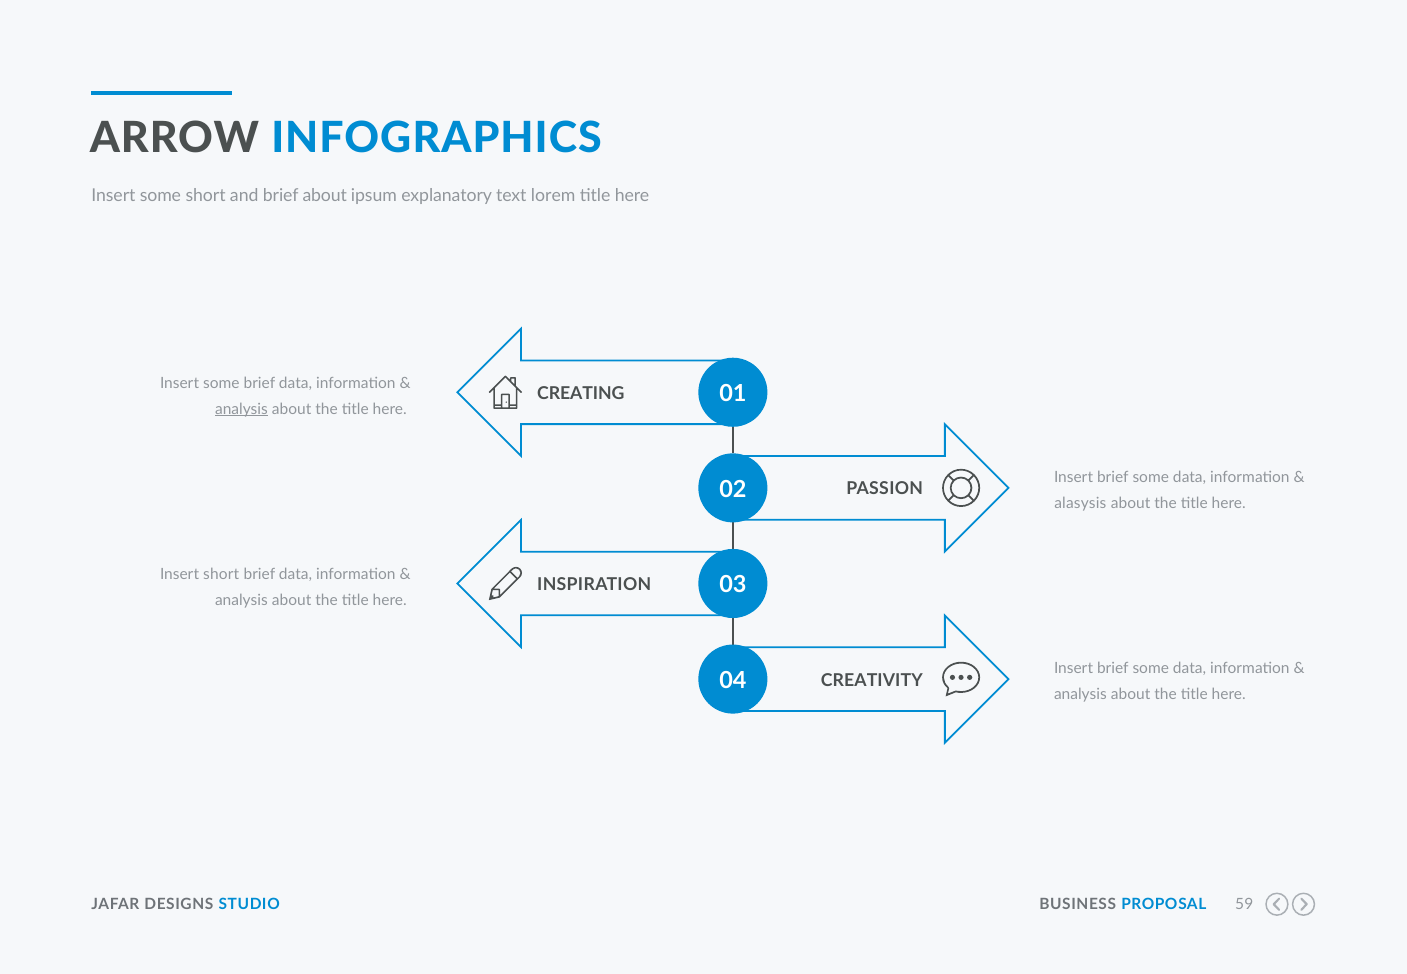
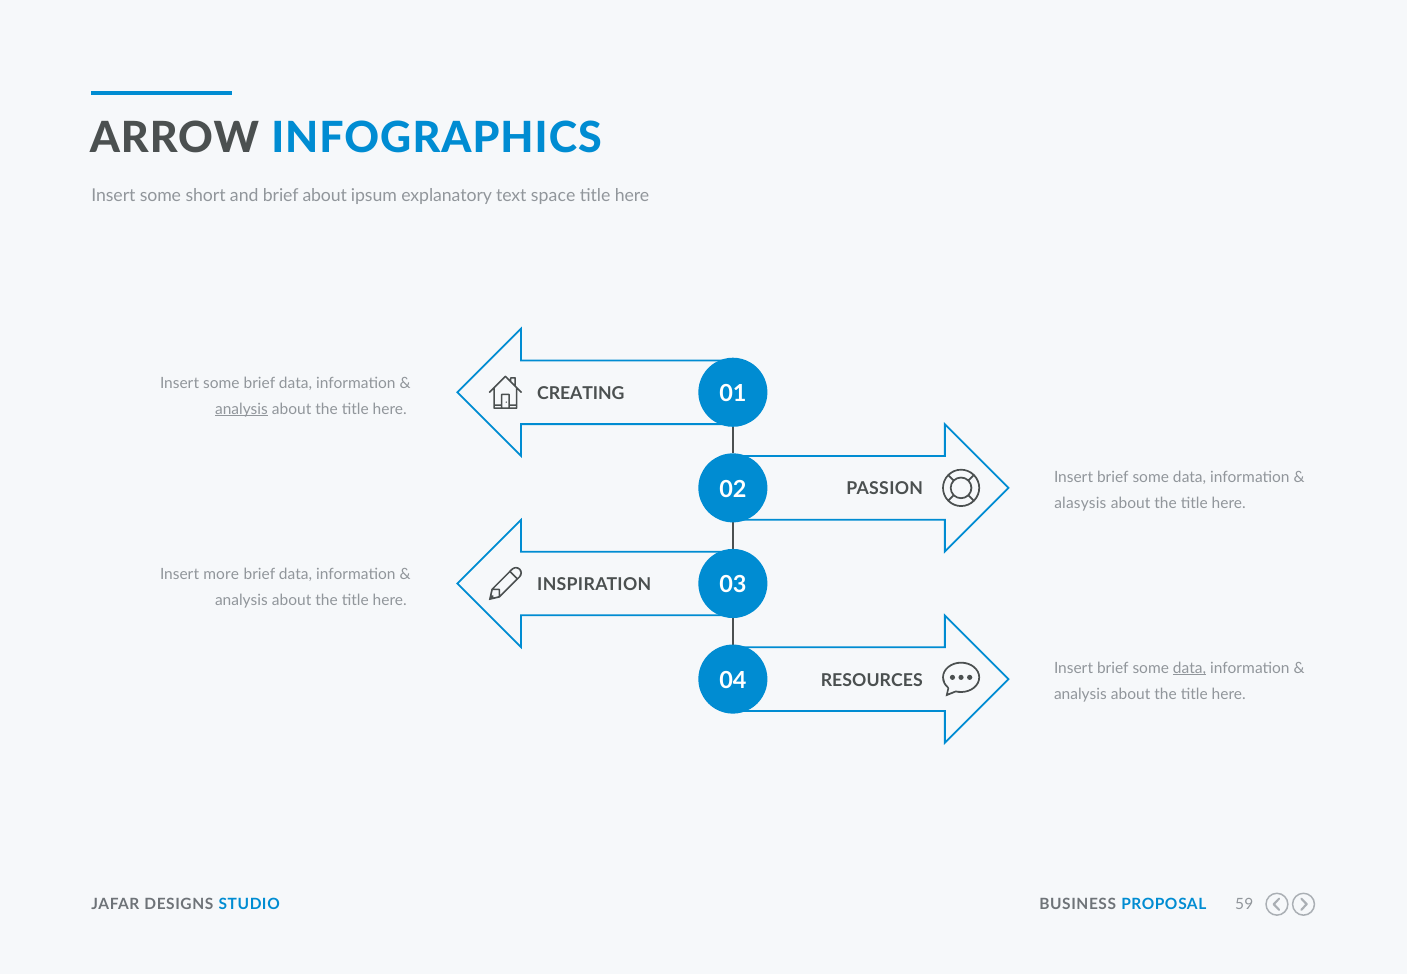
lorem: lorem -> space
Insert short: short -> more
data at (1190, 668) underline: none -> present
CREATIVITY: CREATIVITY -> RESOURCES
